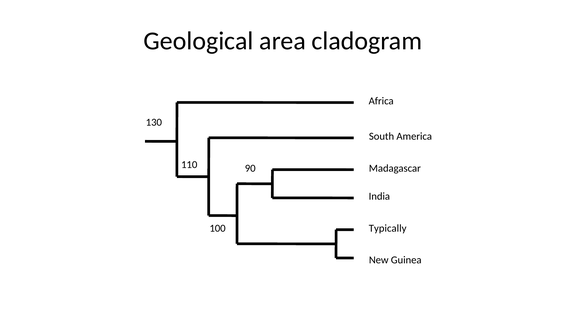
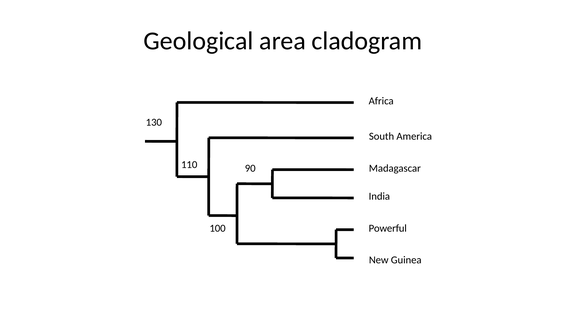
Typically: Typically -> Powerful
